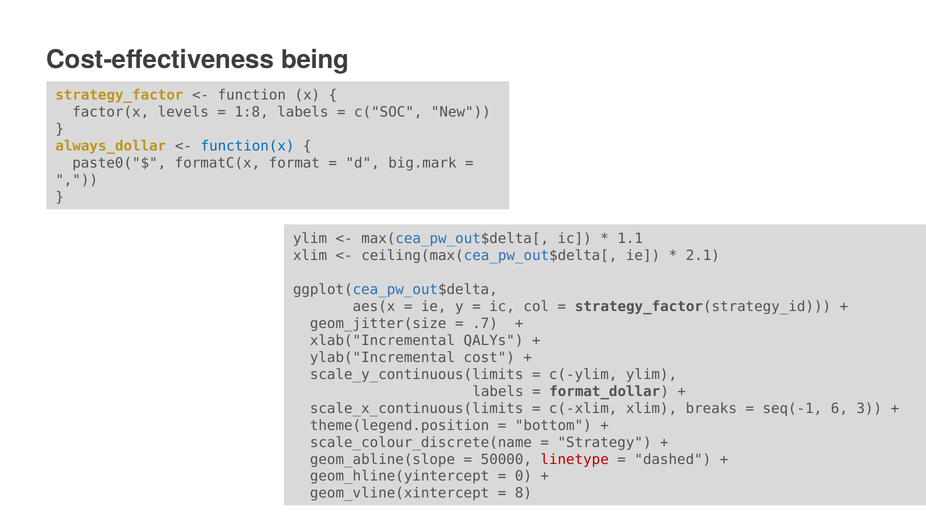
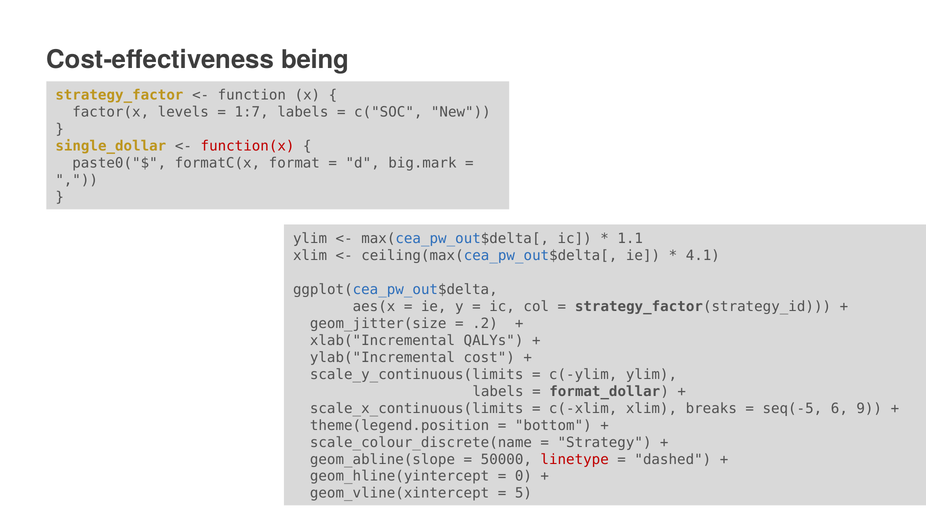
1:8: 1:8 -> 1:7
always_dollar: always_dollar -> single_dollar
function(x colour: blue -> red
2.1: 2.1 -> 4.1
.7: .7 -> .2
seq(-1: seq(-1 -> seq(-5
3: 3 -> 9
8: 8 -> 5
